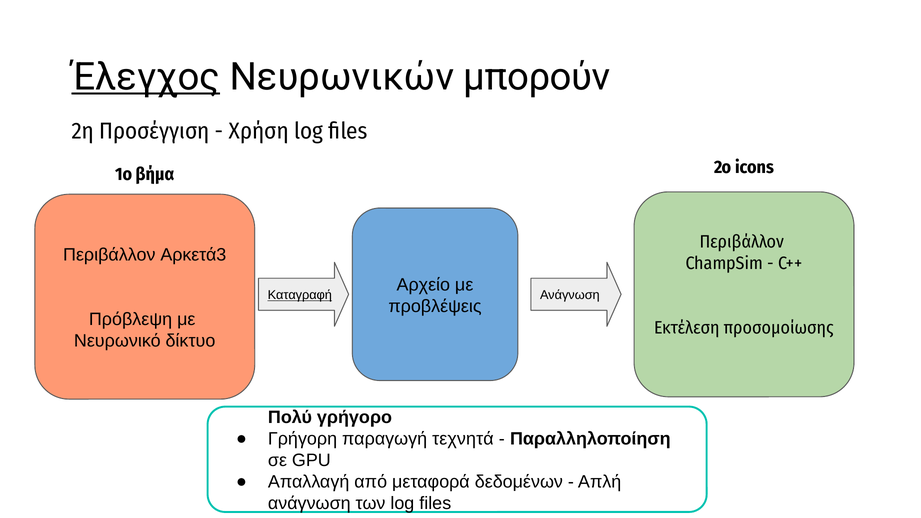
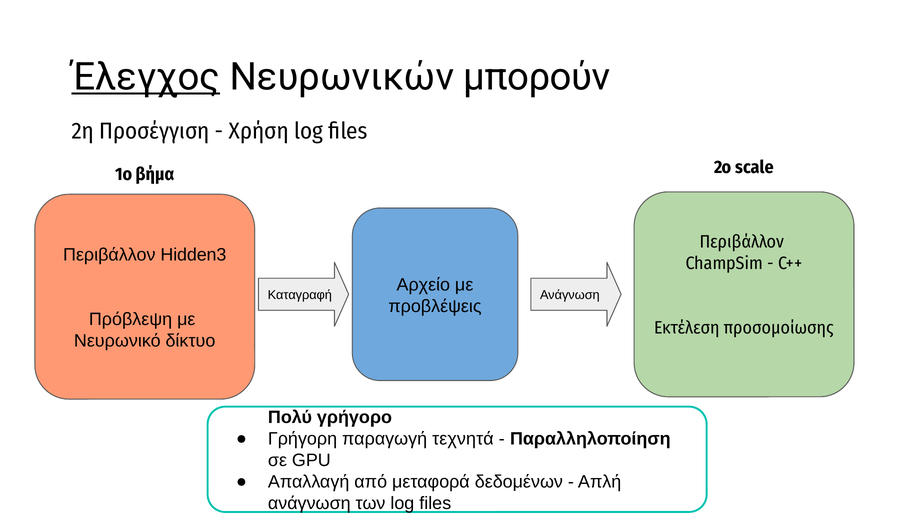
icons: icons -> scale
Αρκετά3: Αρκετά3 -> Hidden3
Καταγραφή underline: present -> none
